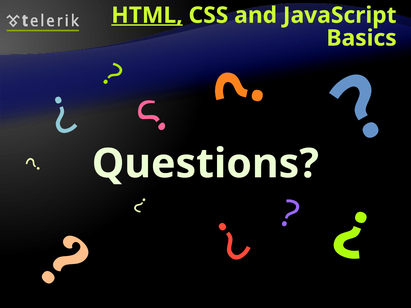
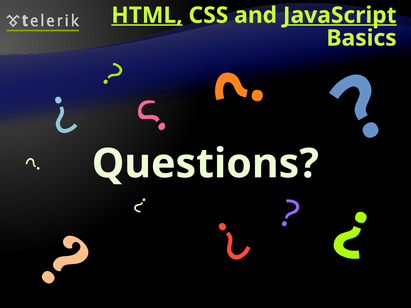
JavaScript underline: none -> present
